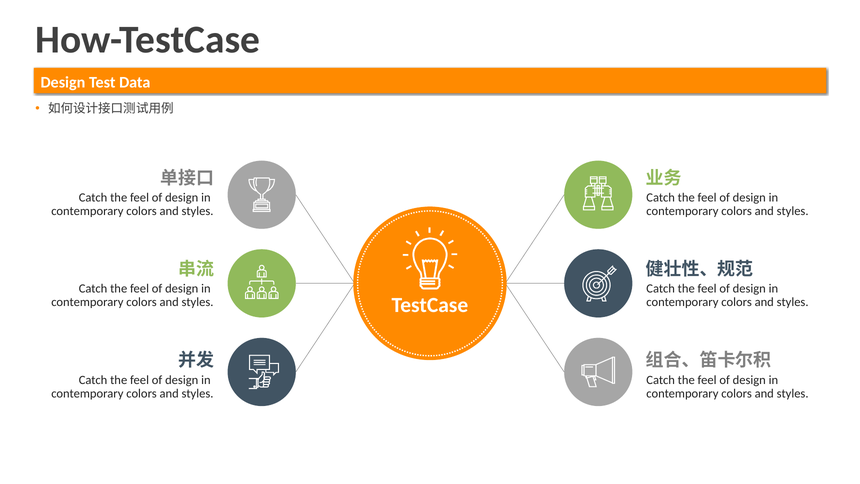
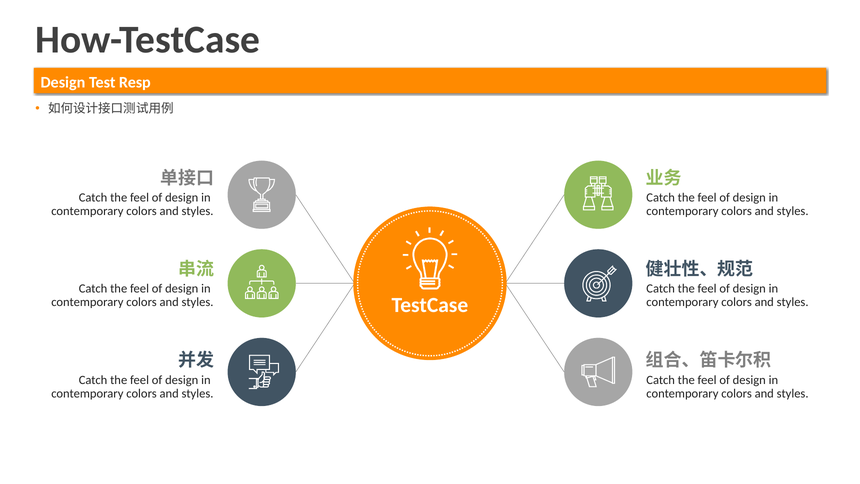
Data: Data -> Resp
